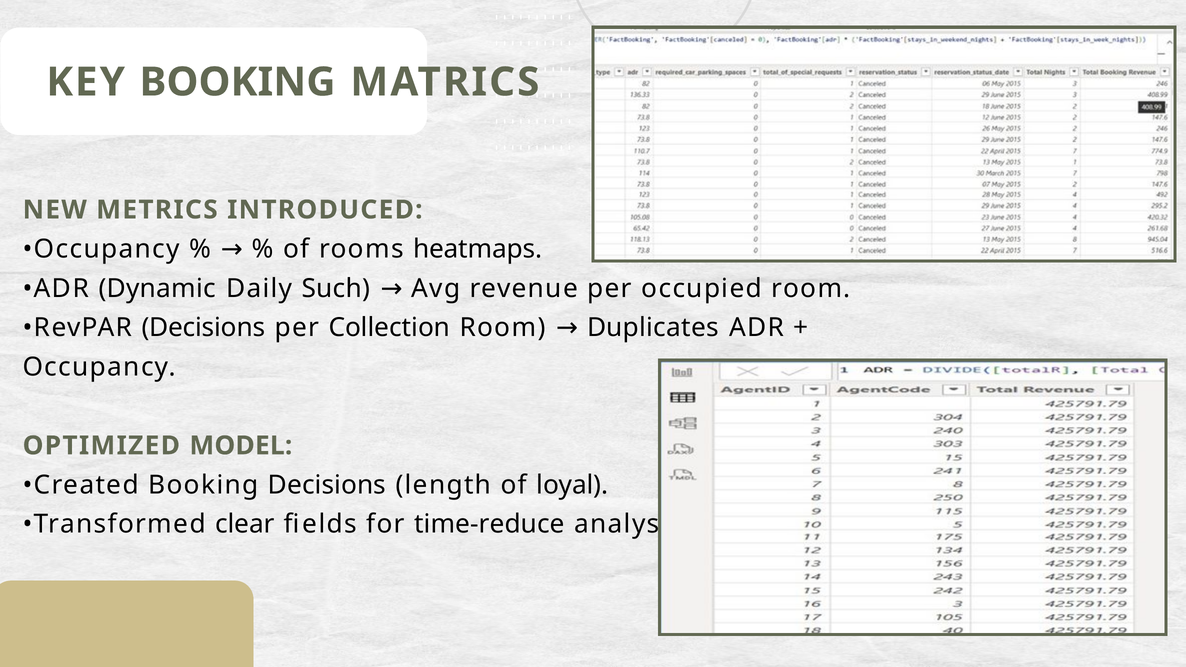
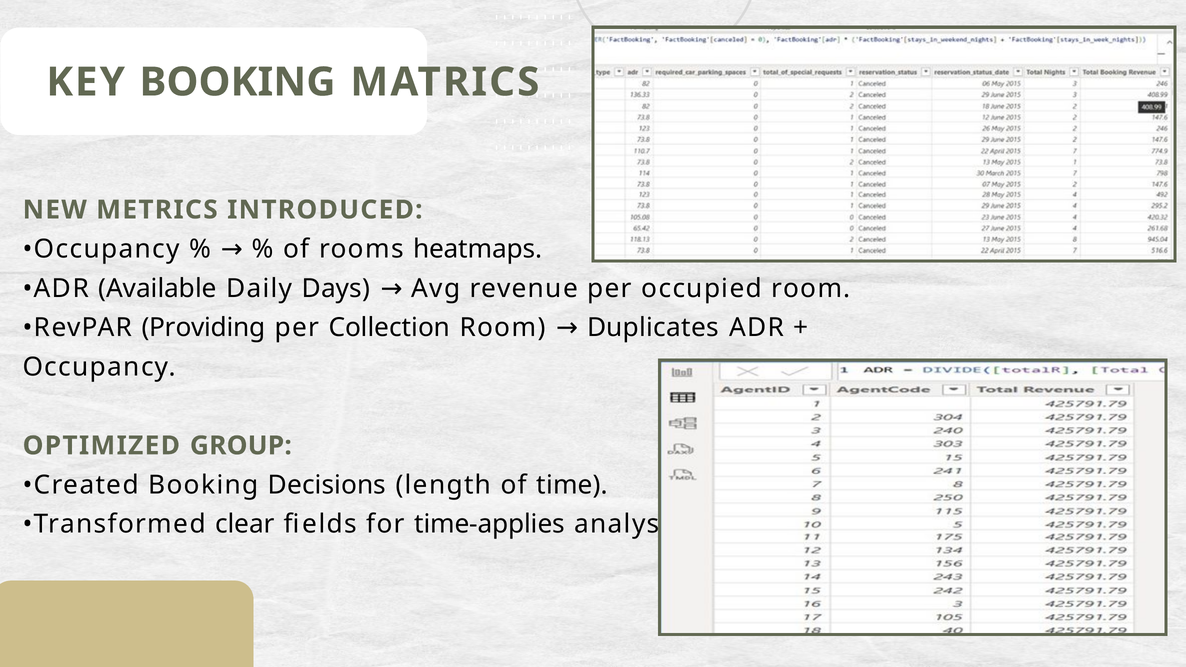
Dynamic: Dynamic -> Available
Such: Such -> Days
RevPAR Decisions: Decisions -> Providing
MODEL: MODEL -> GROUP
loyal: loyal -> time
time-reduce: time-reduce -> time-applies
